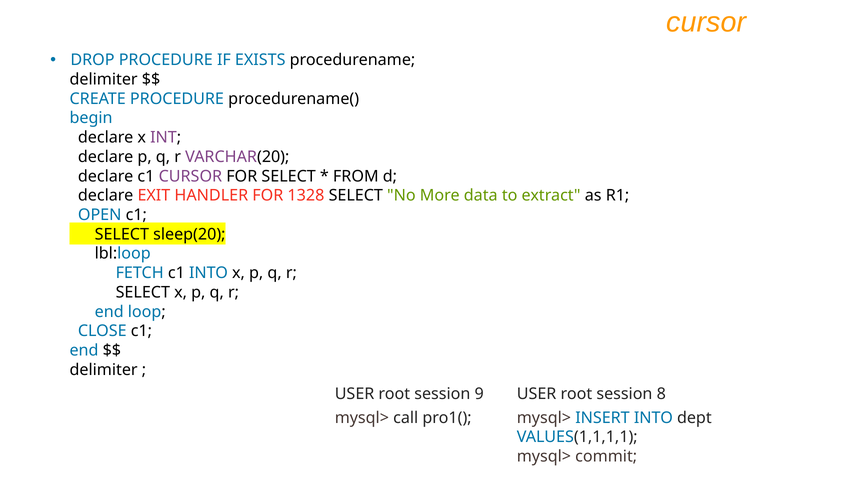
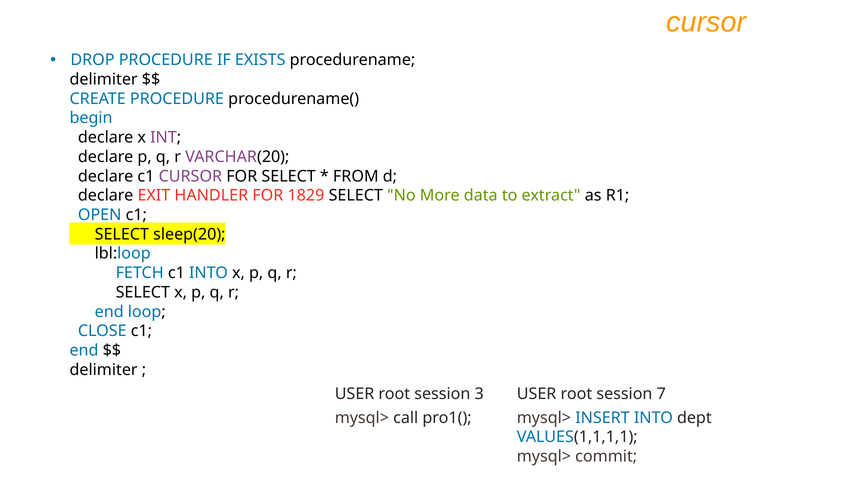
1328: 1328 -> 1829
9: 9 -> 3
8: 8 -> 7
